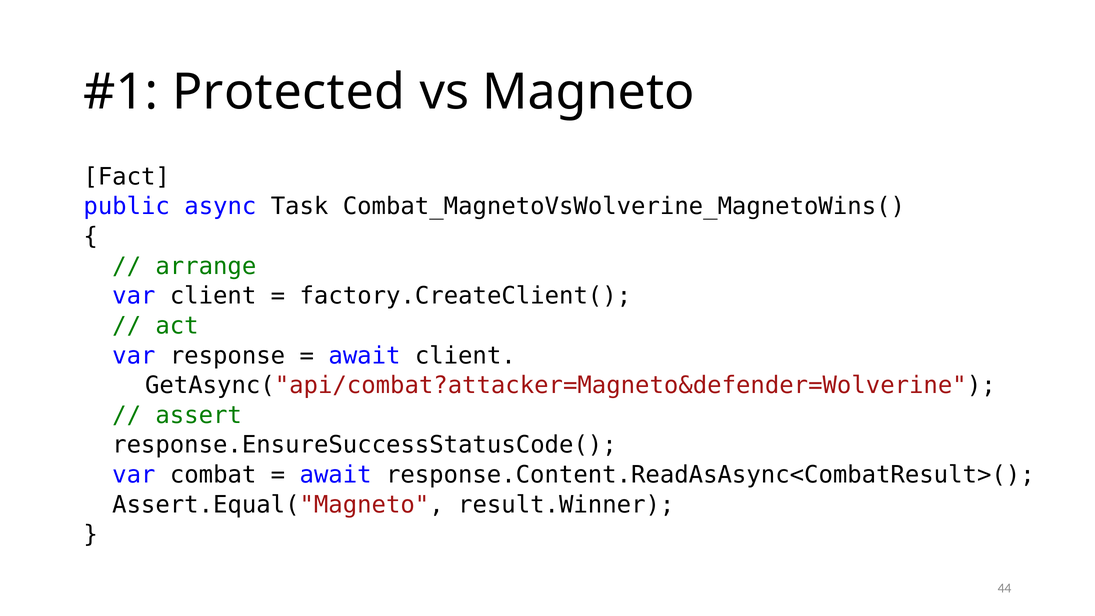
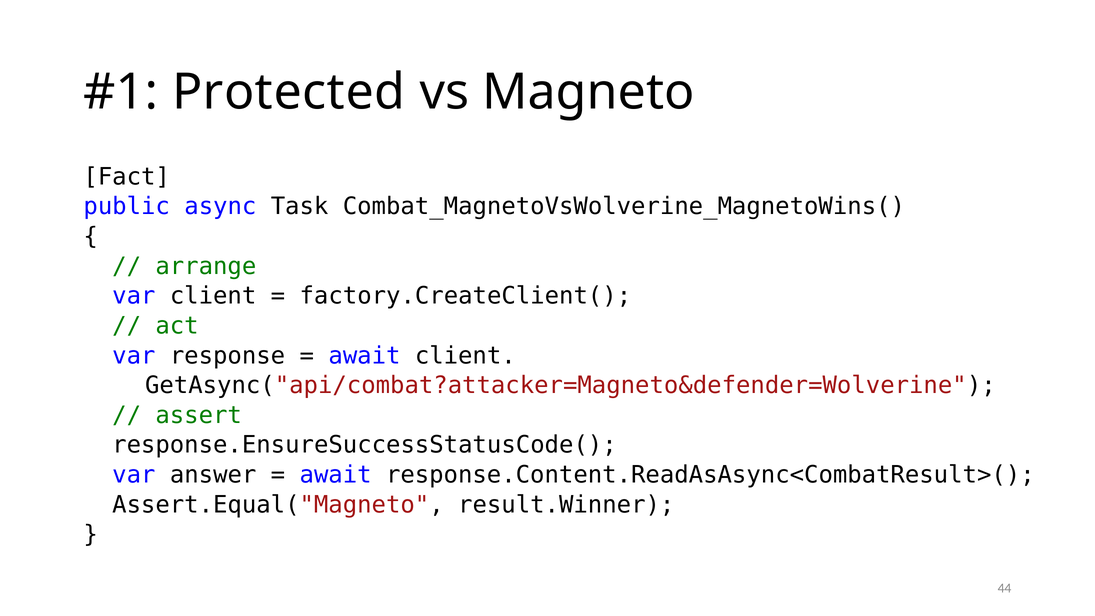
combat: combat -> answer
